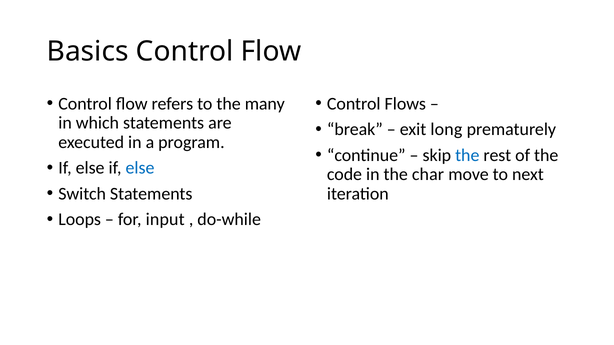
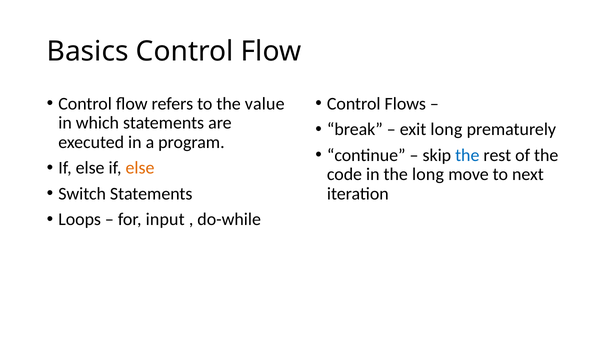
many: many -> value
else at (140, 168) colour: blue -> orange
the char: char -> long
